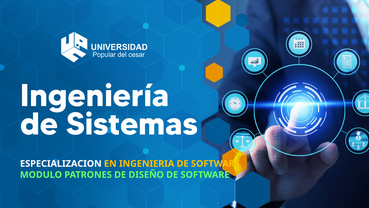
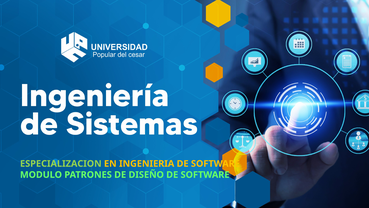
ESPECIALIZACION colour: white -> light green
